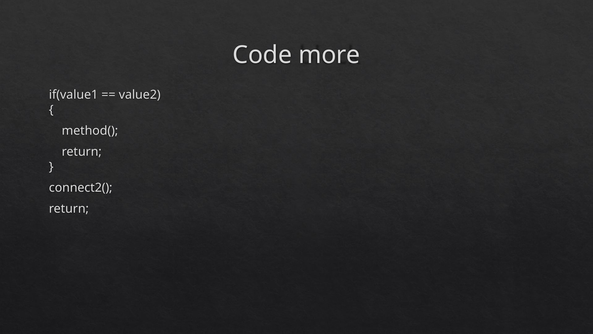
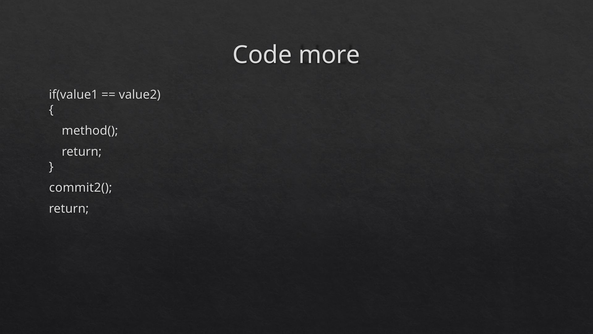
connect2(: connect2( -> commit2(
